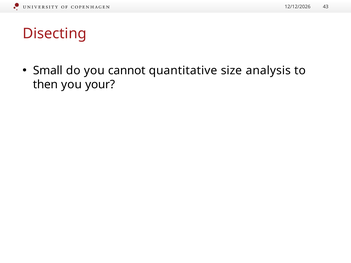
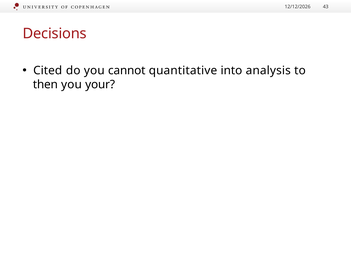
Disecting: Disecting -> Decisions
Small: Small -> Cited
size: size -> into
